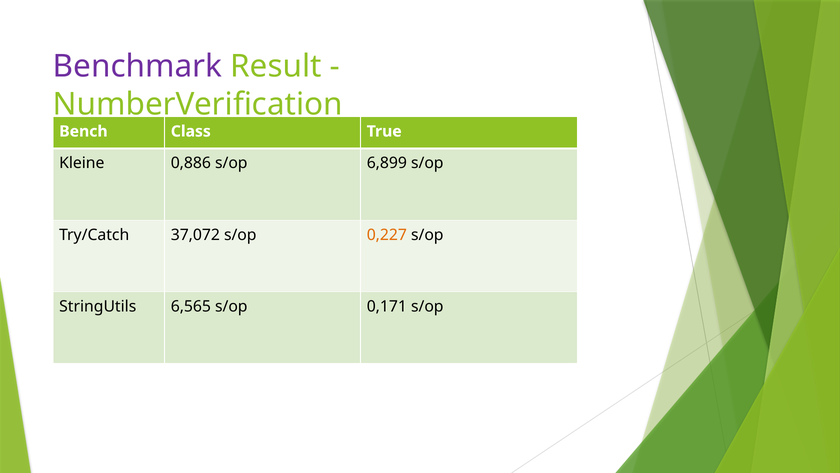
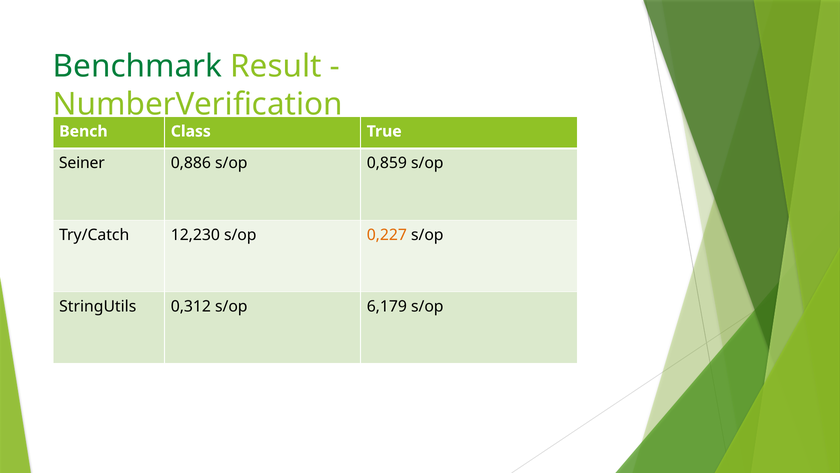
Benchmark colour: purple -> green
Kleine: Kleine -> Seiner
6,899: 6,899 -> 0,859
37,072: 37,072 -> 12,230
6,565: 6,565 -> 0,312
0,171: 0,171 -> 6,179
